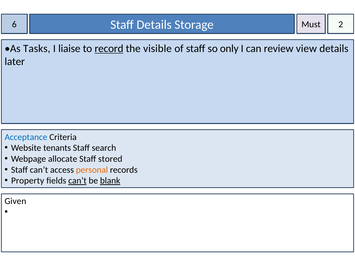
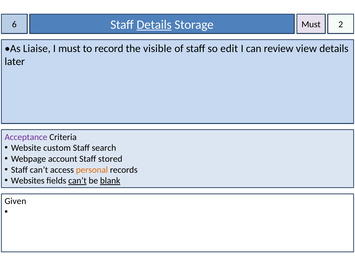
Details at (154, 25) underline: none -> present
Tasks: Tasks -> Liaise
I liaise: liaise -> must
record underline: present -> none
only: only -> edit
Acceptance colour: blue -> purple
tenants: tenants -> custom
allocate: allocate -> account
Property: Property -> Websites
